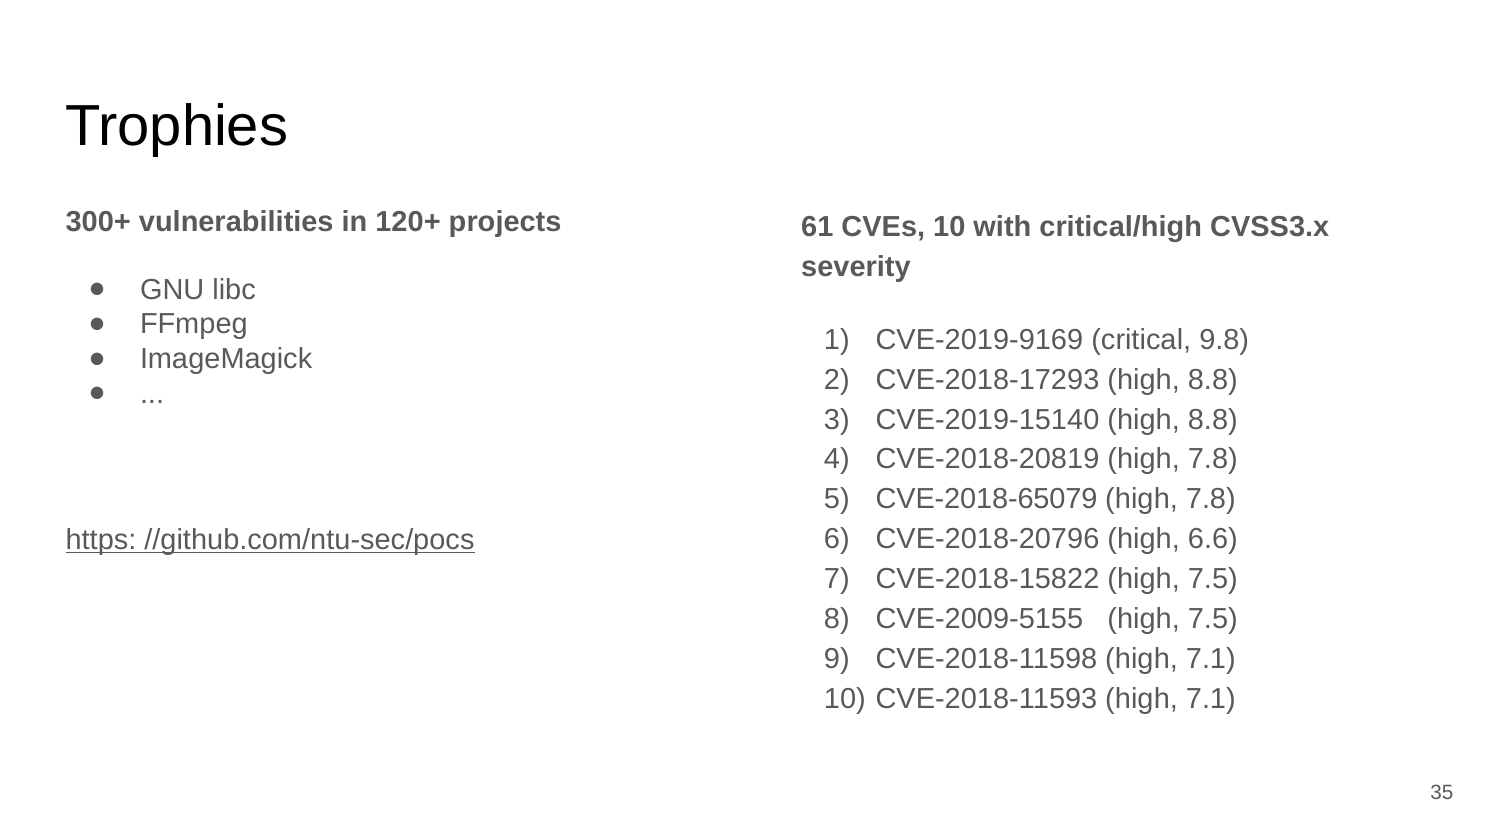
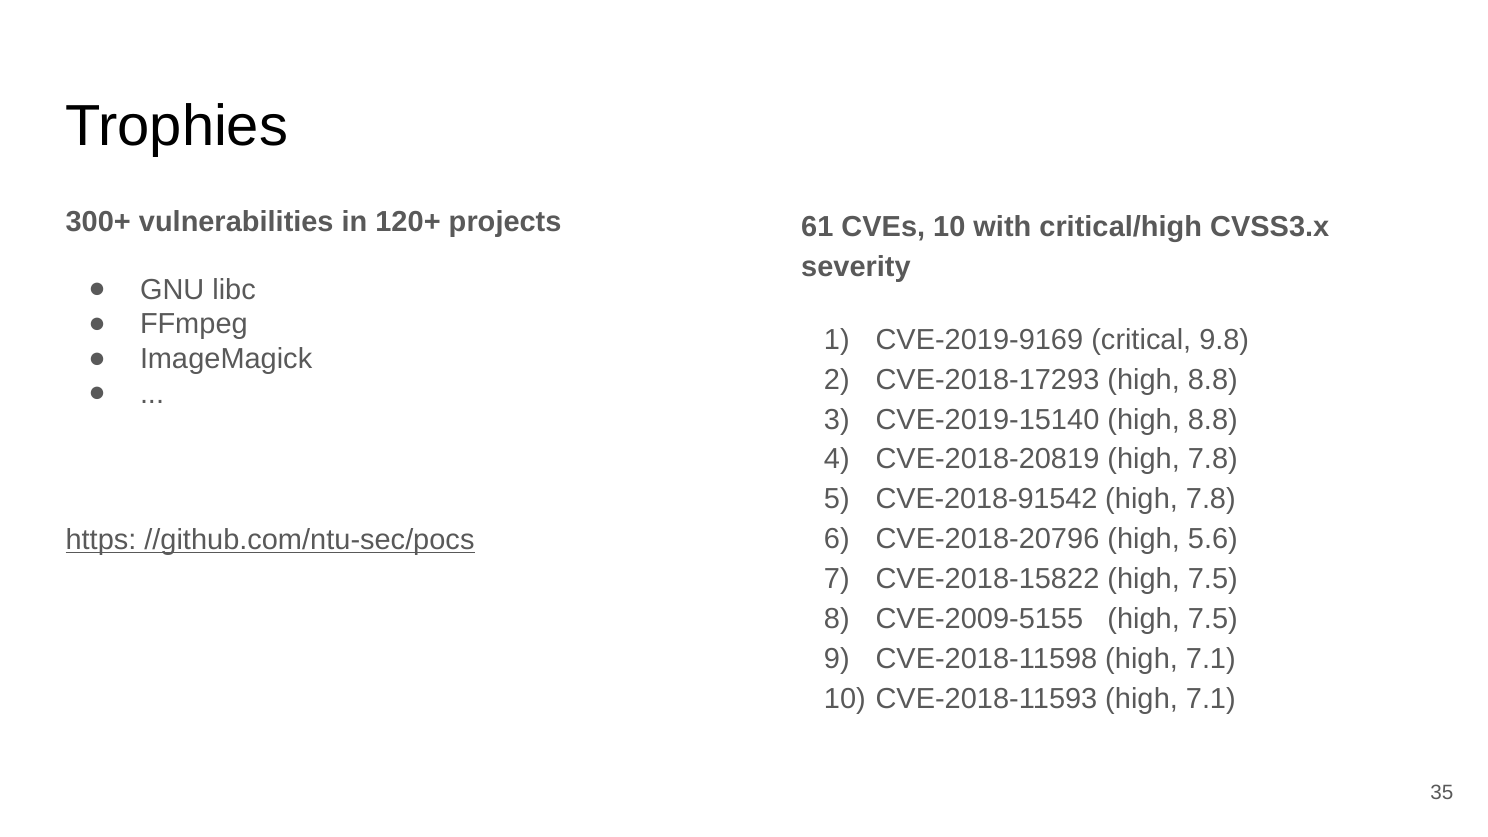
CVE-2018-65079: CVE-2018-65079 -> CVE-2018-91542
6.6: 6.6 -> 5.6
